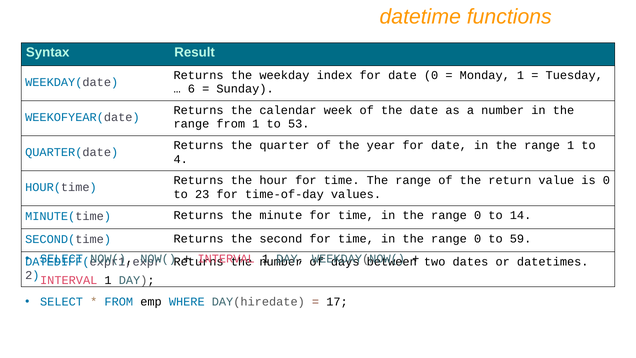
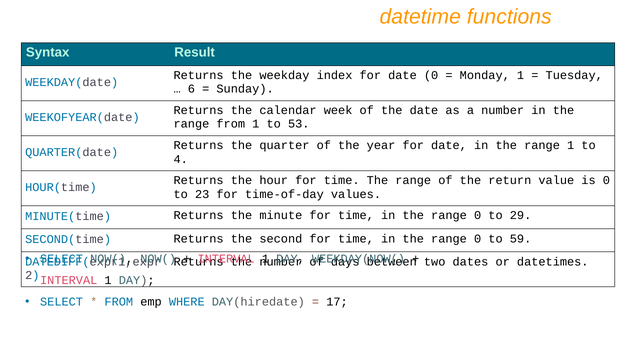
14: 14 -> 29
